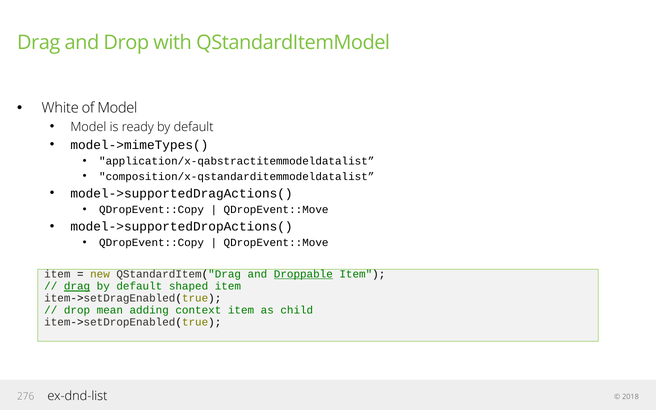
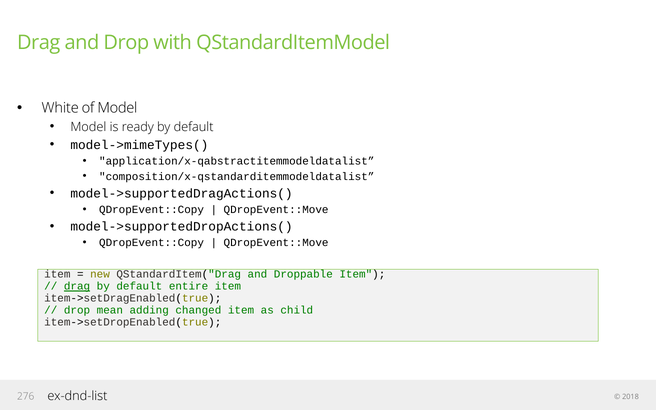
Droppable underline: present -> none
shaped: shaped -> entire
context: context -> changed
